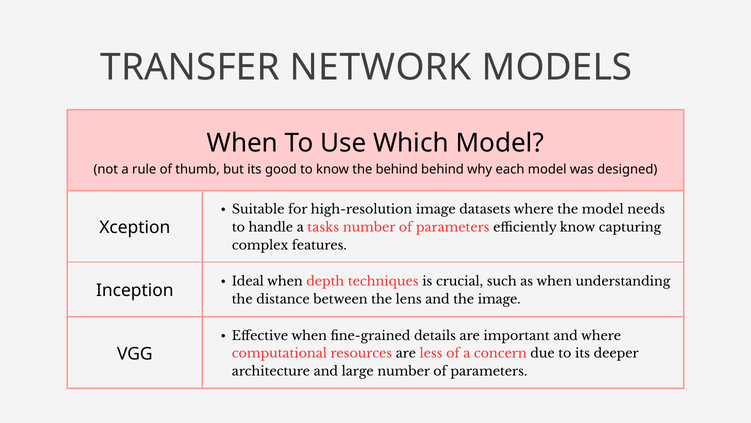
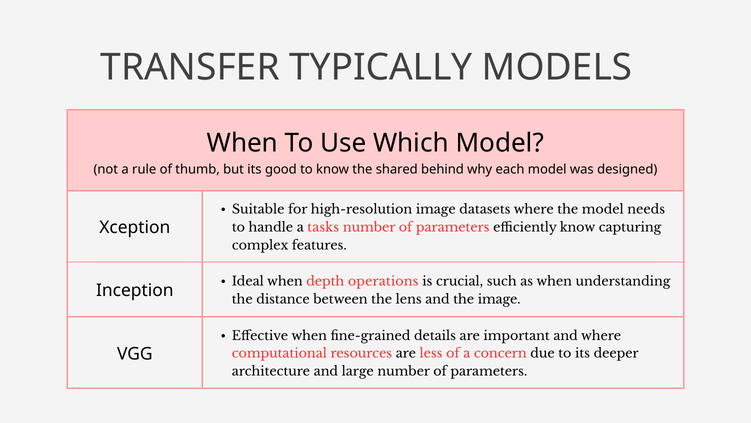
NETWORK: NETWORK -> TYPICALLY
the behind: behind -> shared
techniques: techniques -> operations
